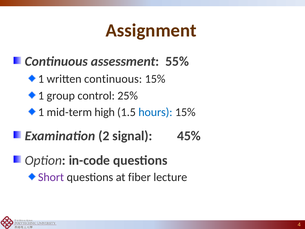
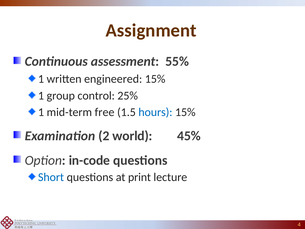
written continuous: continuous -> engineered
high: high -> free
signal: signal -> world
Short colour: purple -> blue
fiber: fiber -> print
